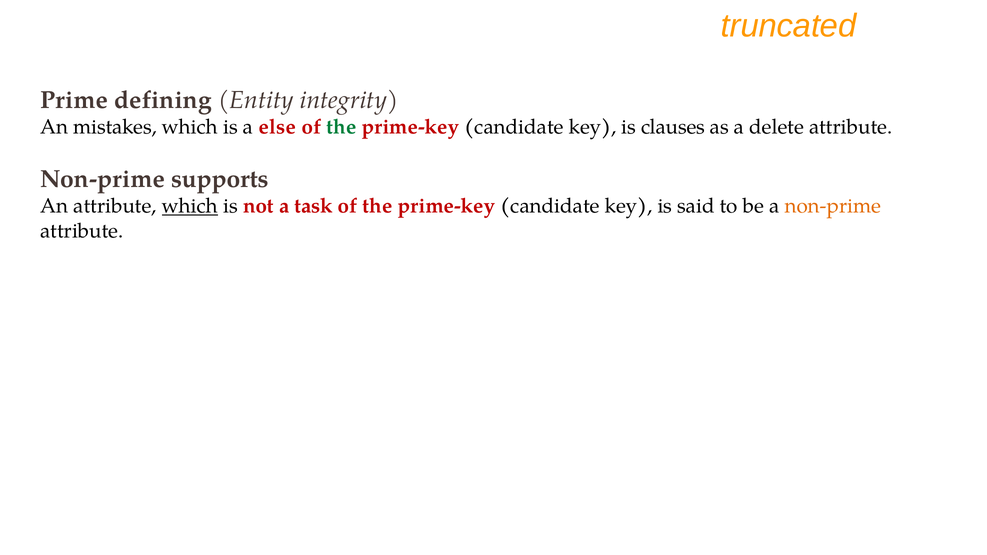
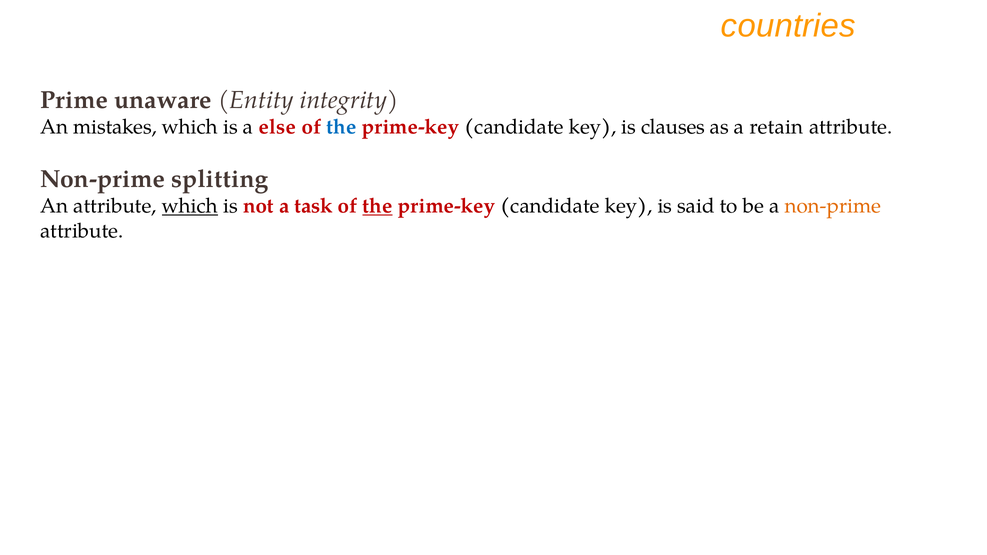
truncated: truncated -> countries
defining: defining -> unaware
the at (341, 127) colour: green -> blue
delete: delete -> retain
supports: supports -> splitting
the at (377, 206) underline: none -> present
